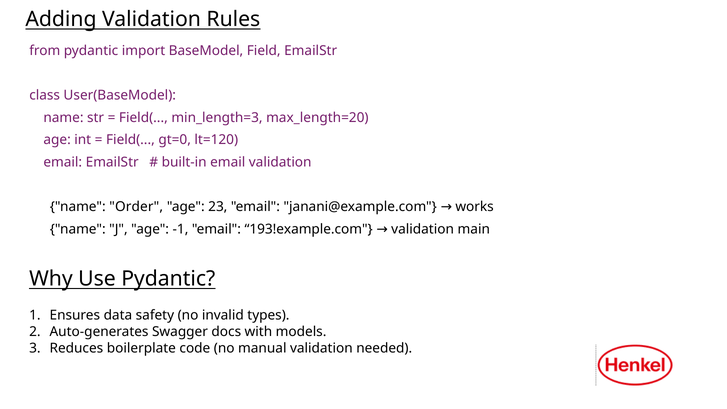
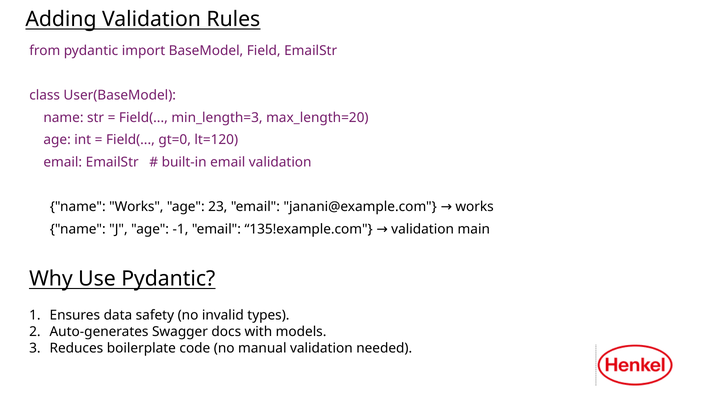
name Order: Order -> Works
193!example.com: 193!example.com -> 135!example.com
